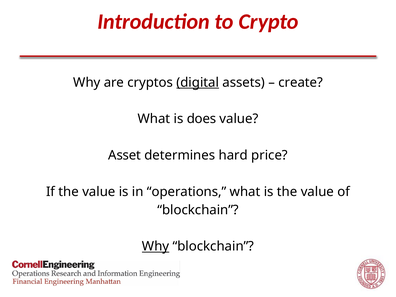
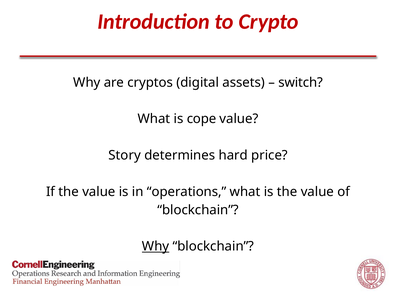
digital underline: present -> none
create: create -> switch
does: does -> cope
Asset: Asset -> Story
